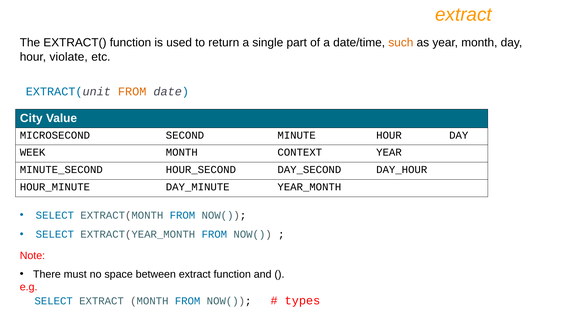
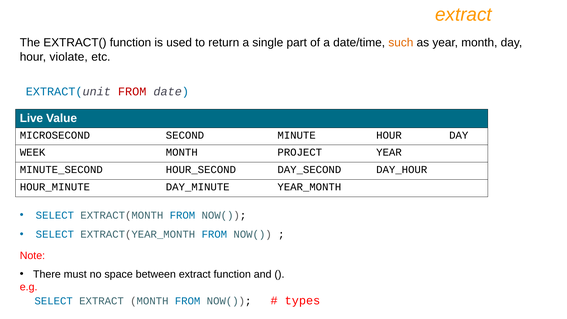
FROM at (132, 92) colour: orange -> red
City: City -> Live
CONTEXT: CONTEXT -> PROJECT
